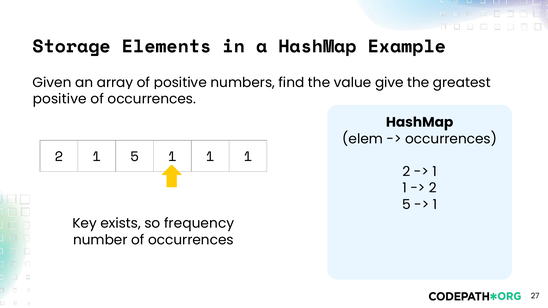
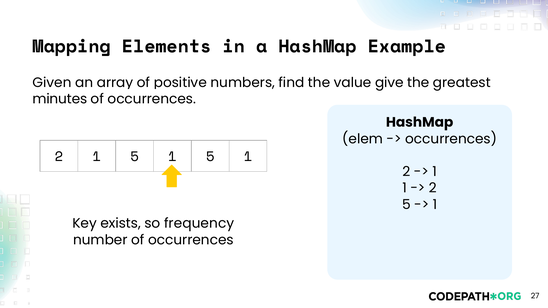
Storage: Storage -> Mapping
positive at (60, 99): positive -> minutes
5 1 1: 1 -> 5
